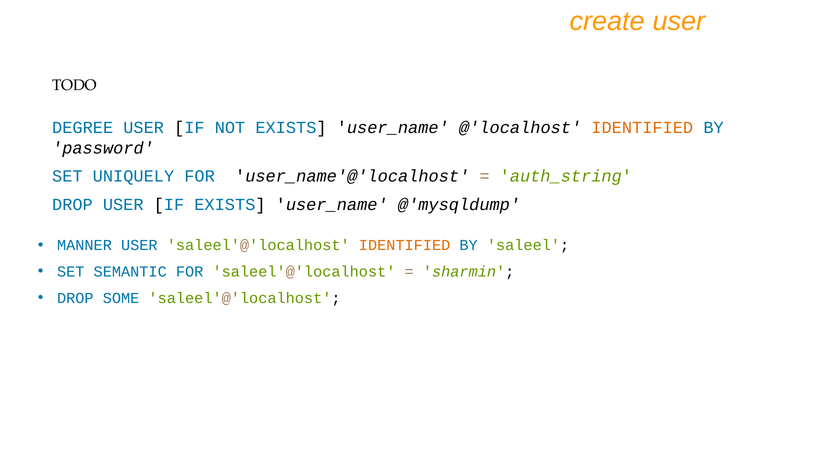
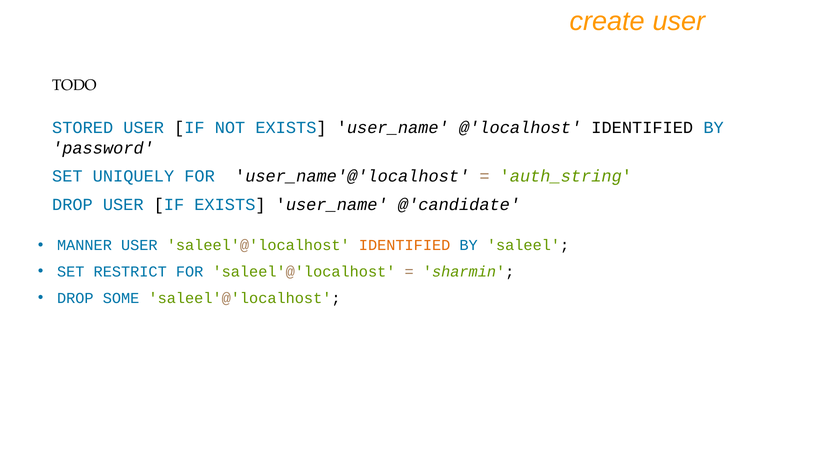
DEGREE: DEGREE -> STORED
IDENTIFIED at (642, 128) colour: orange -> black
@'mysqldump: @'mysqldump -> @'candidate
SEMANTIC: SEMANTIC -> RESTRICT
